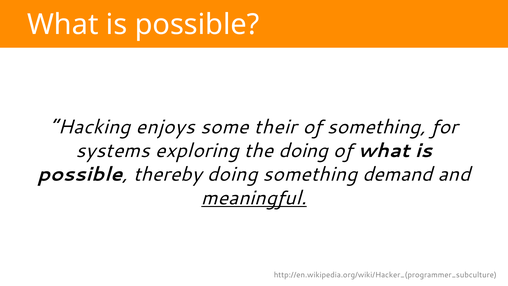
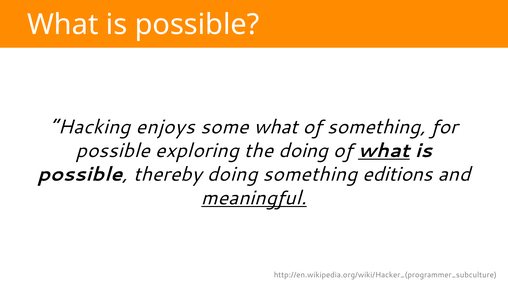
some their: their -> what
systems at (113, 150): systems -> possible
what at (384, 150) underline: none -> present
demand: demand -> editions
